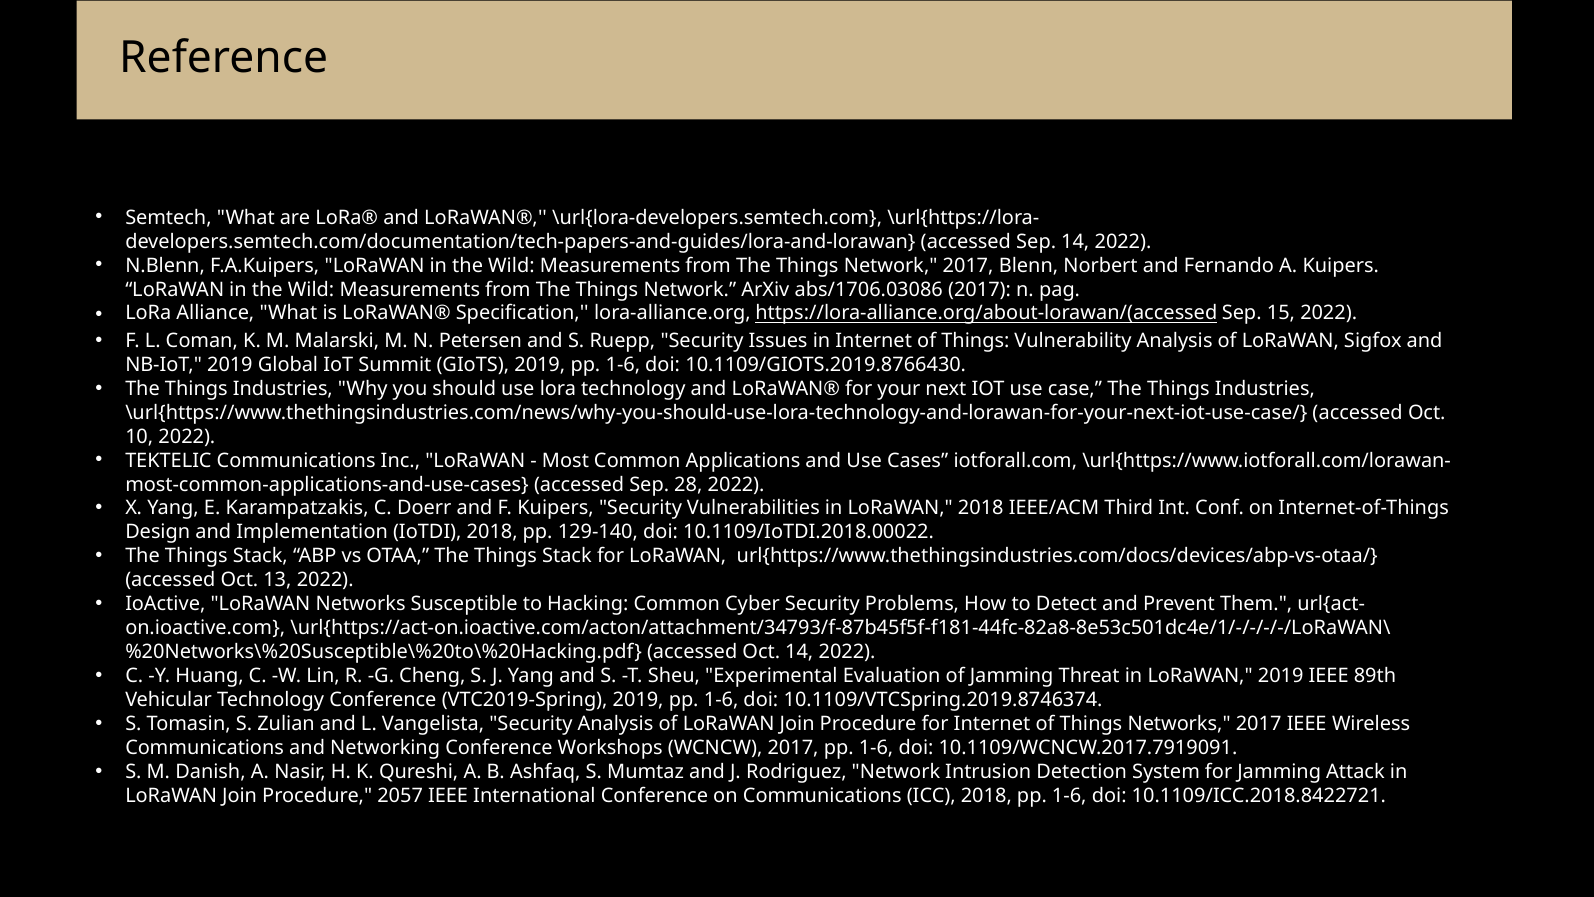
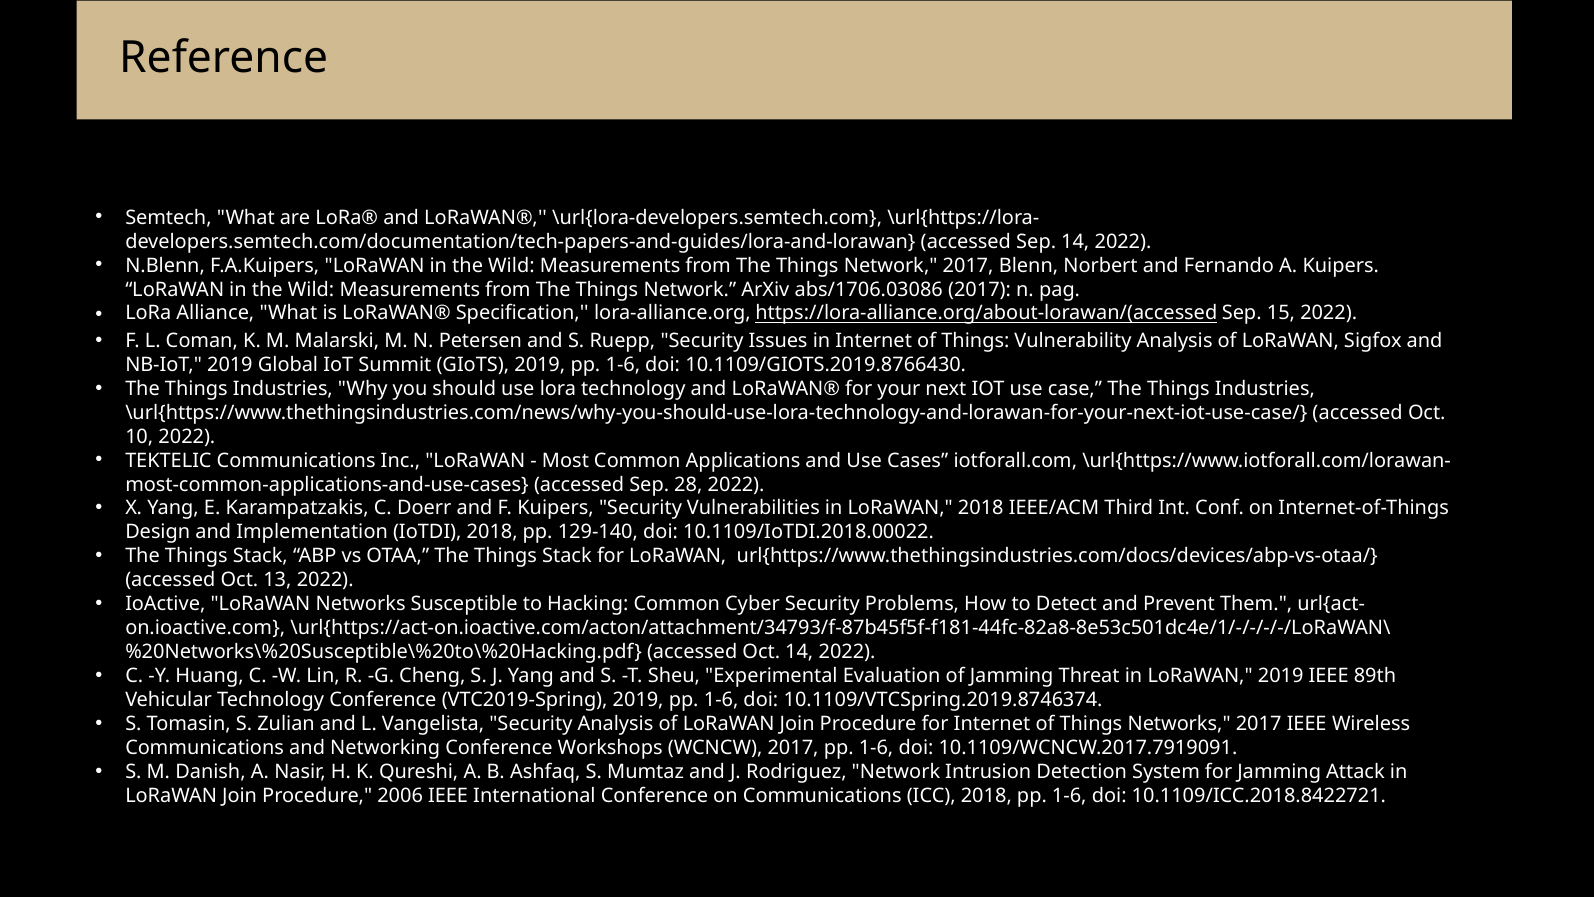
2057: 2057 -> 2006
